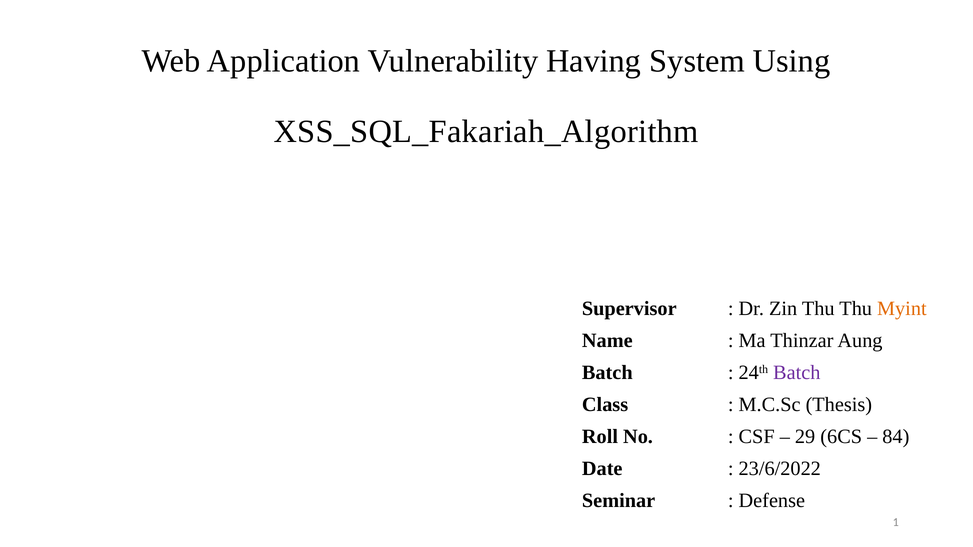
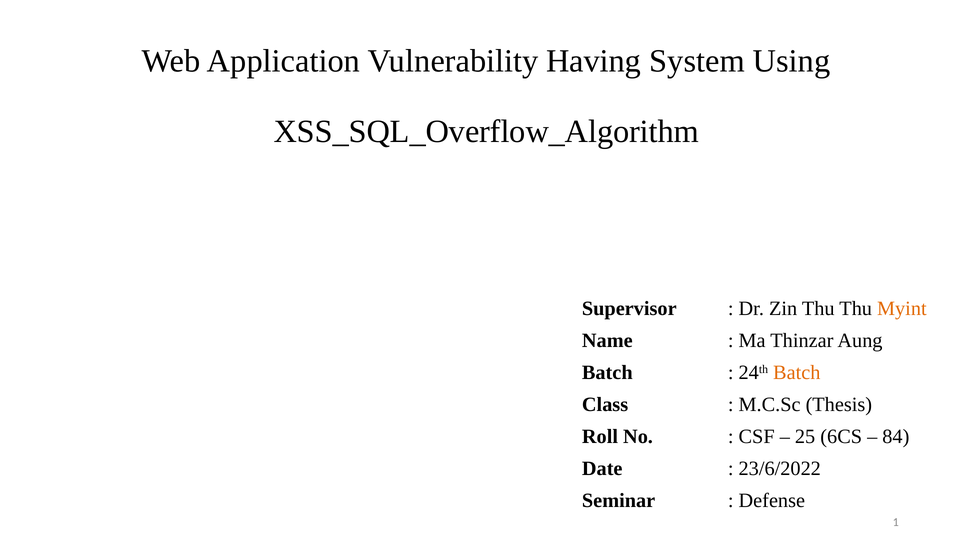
XSS_SQL_Fakariah_Algorithm: XSS_SQL_Fakariah_Algorithm -> XSS_SQL_Overflow_Algorithm
Batch at (797, 373) colour: purple -> orange
29: 29 -> 25
